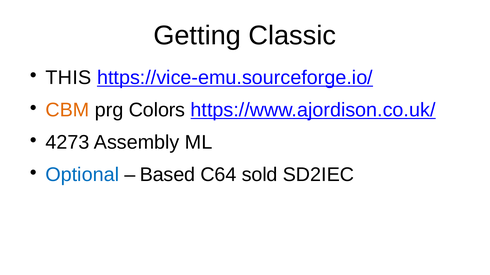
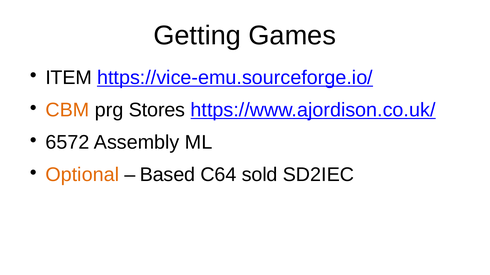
Classic: Classic -> Games
THIS: THIS -> ITEM
Colors: Colors -> Stores
4273: 4273 -> 6572
Optional colour: blue -> orange
